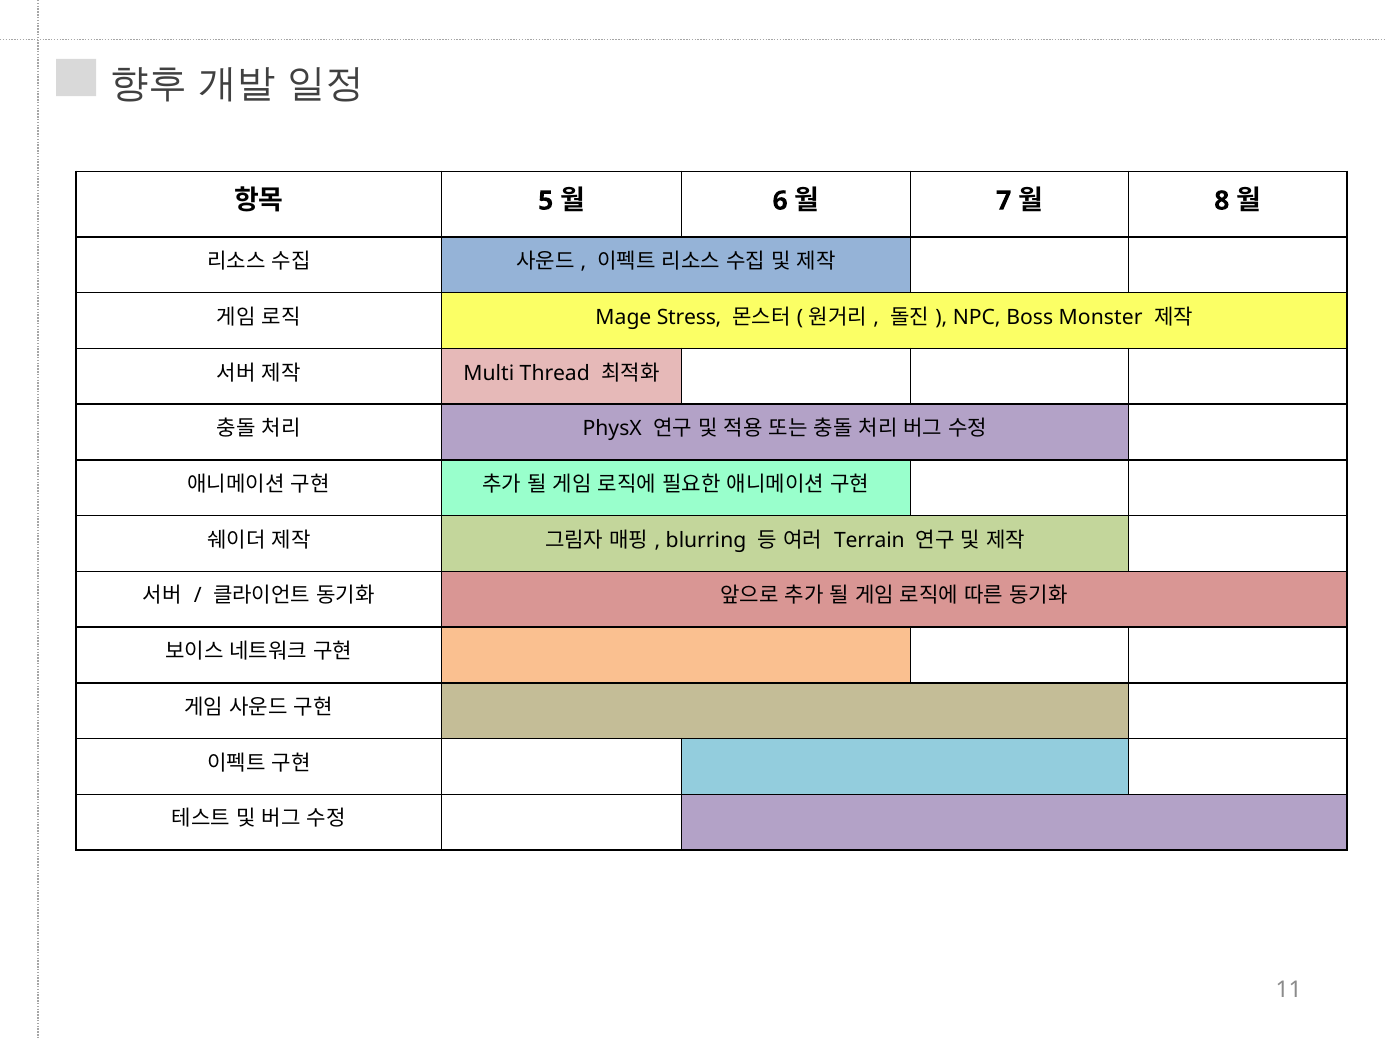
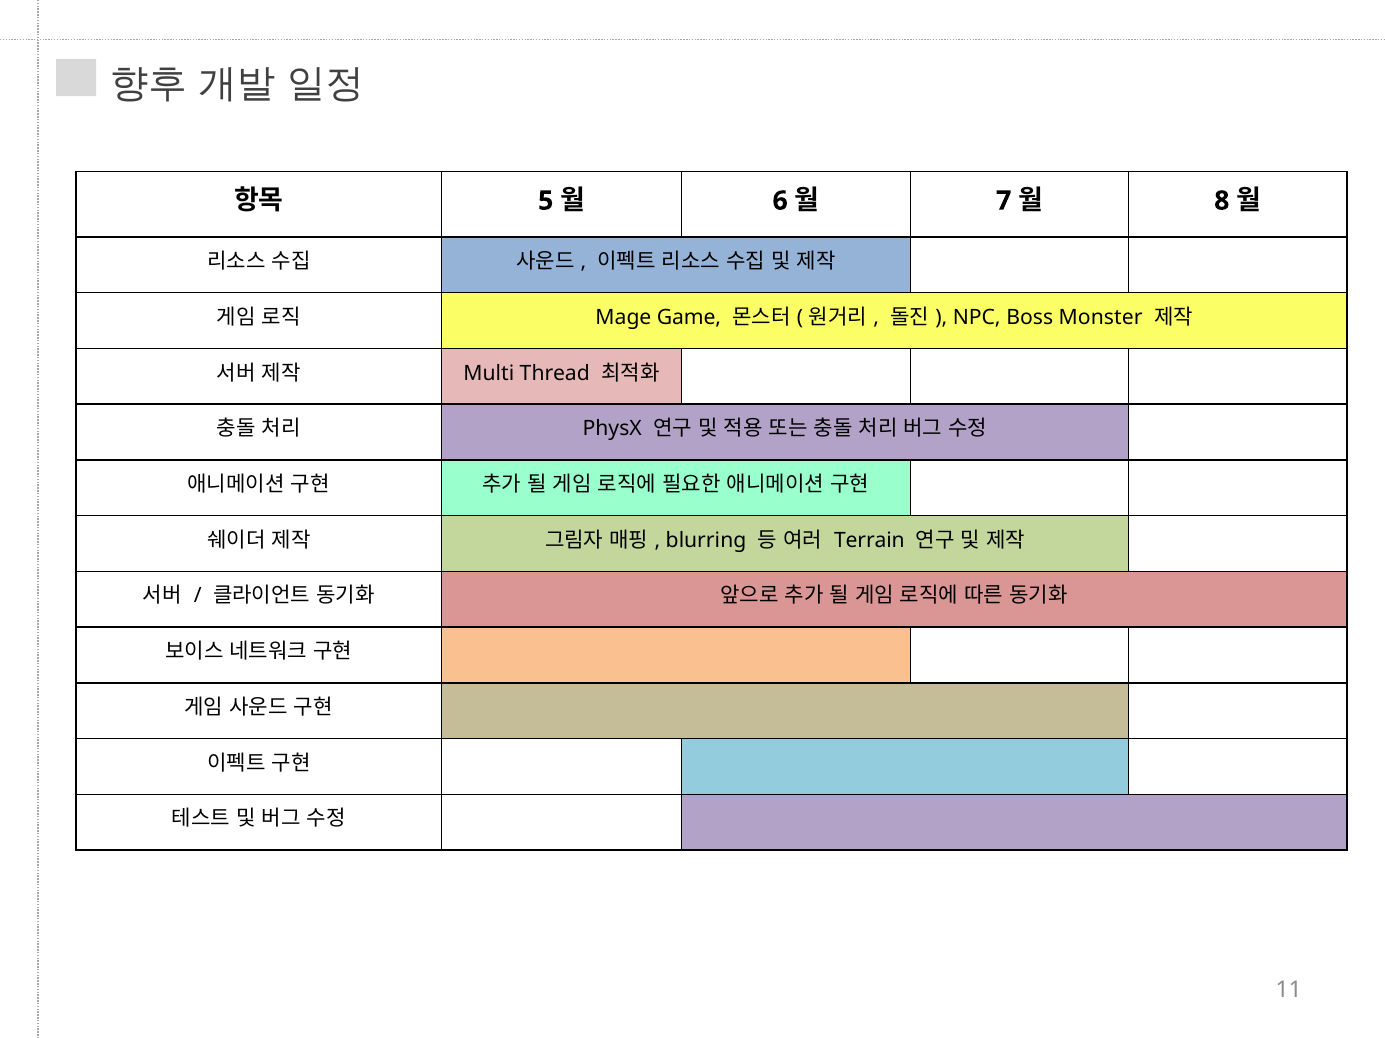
Stress: Stress -> Game
